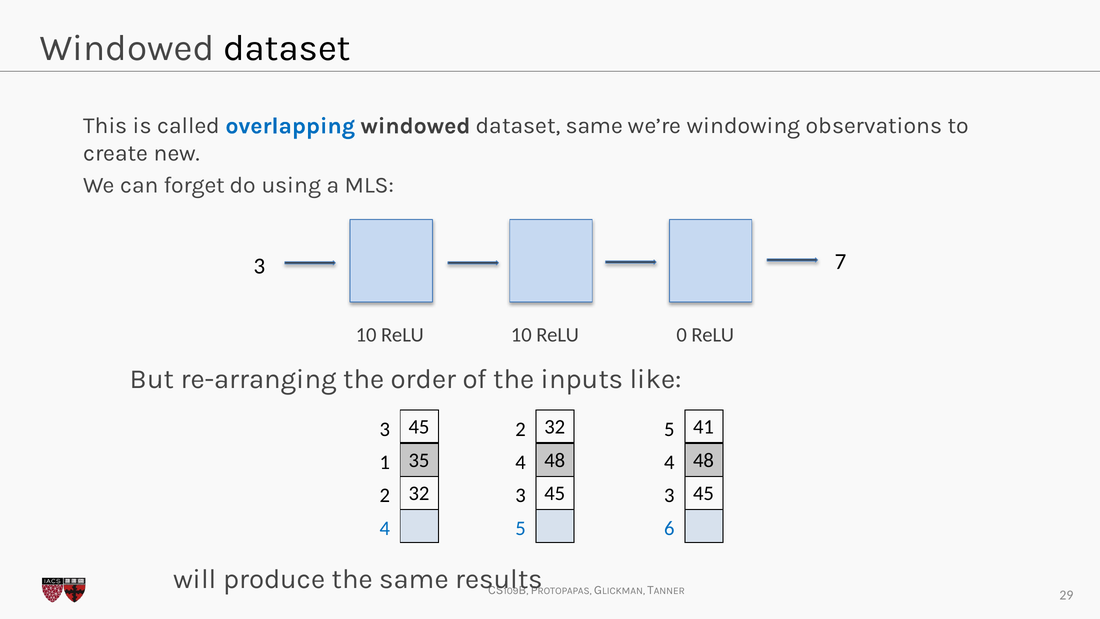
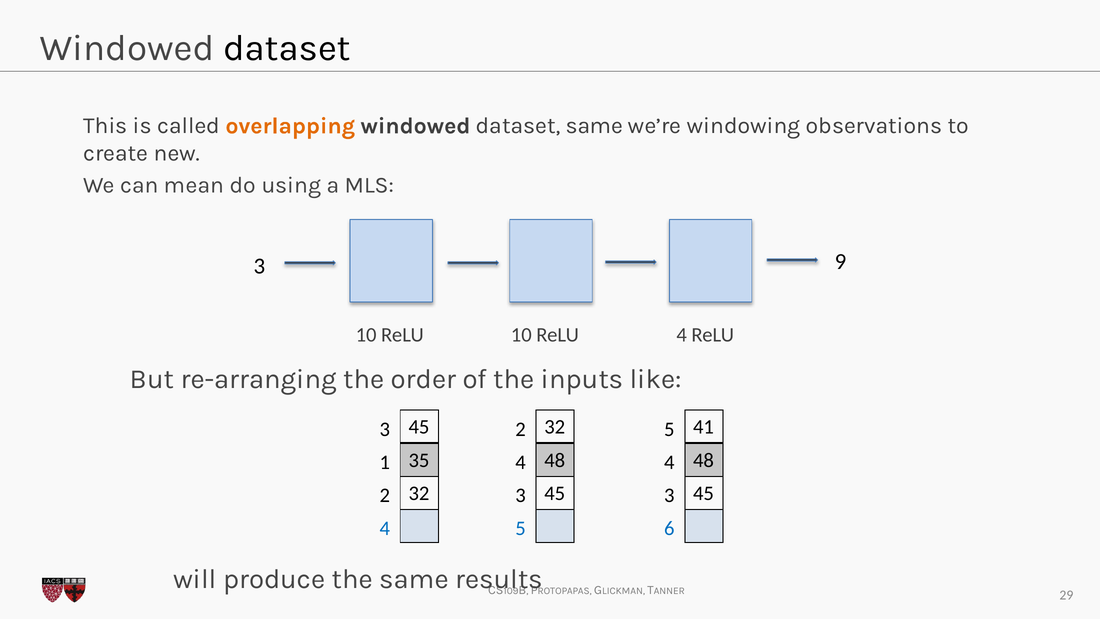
overlapping colour: blue -> orange
forget: forget -> mean
7: 7 -> 9
ReLU 0: 0 -> 4
